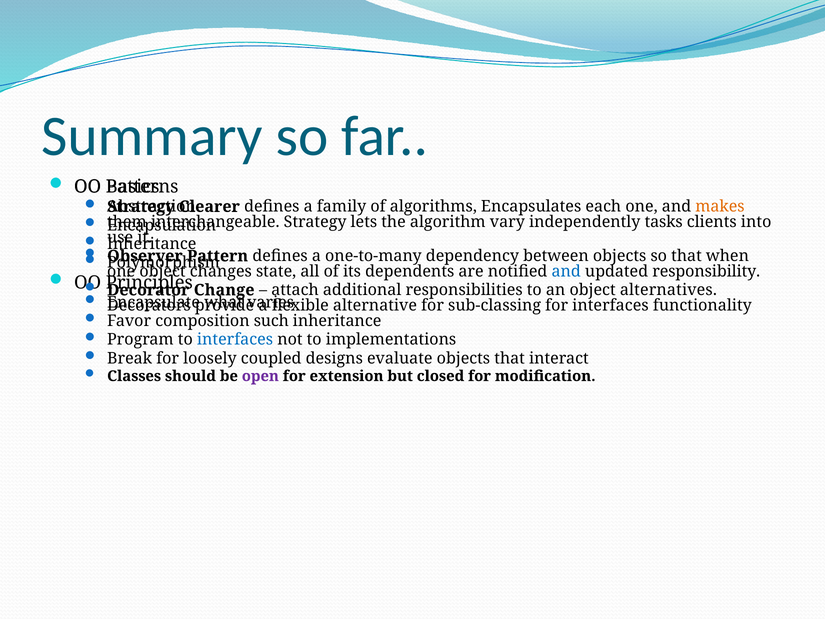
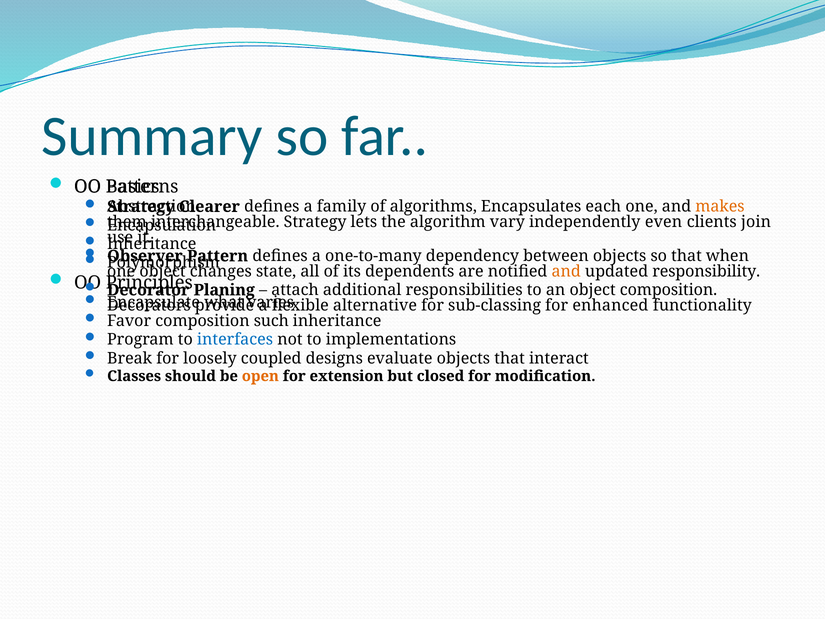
tasks: tasks -> even
into: into -> join
and at (566, 271) colour: blue -> orange
Change: Change -> Planing
object alternatives: alternatives -> composition
for interfaces: interfaces -> enhanced
open colour: purple -> orange
